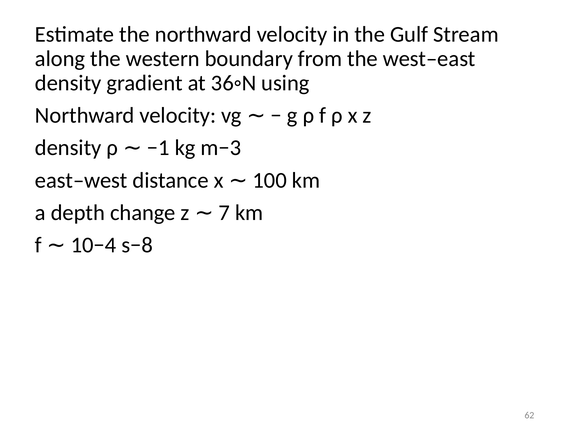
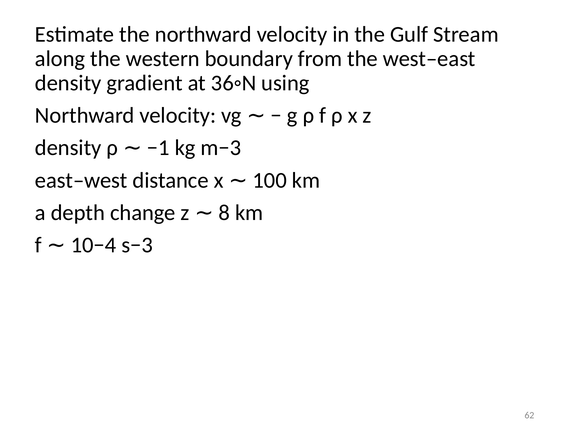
7: 7 -> 8
s−8: s−8 -> s−3
